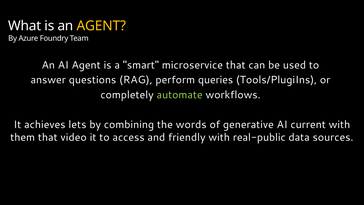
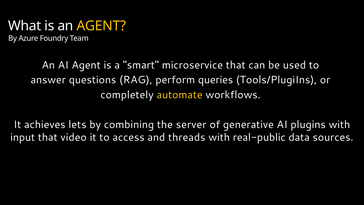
automate colour: light green -> yellow
words: words -> server
current: current -> plugins
them: them -> input
friendly: friendly -> threads
